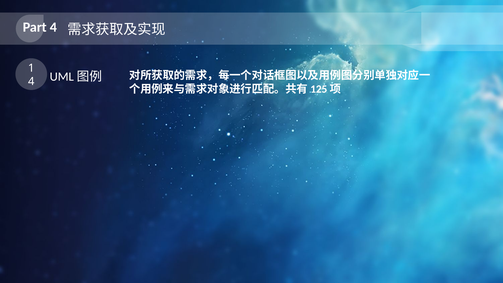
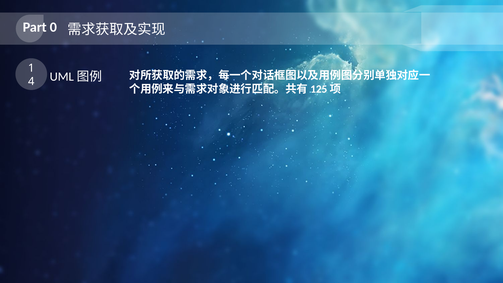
Part 4: 4 -> 0
